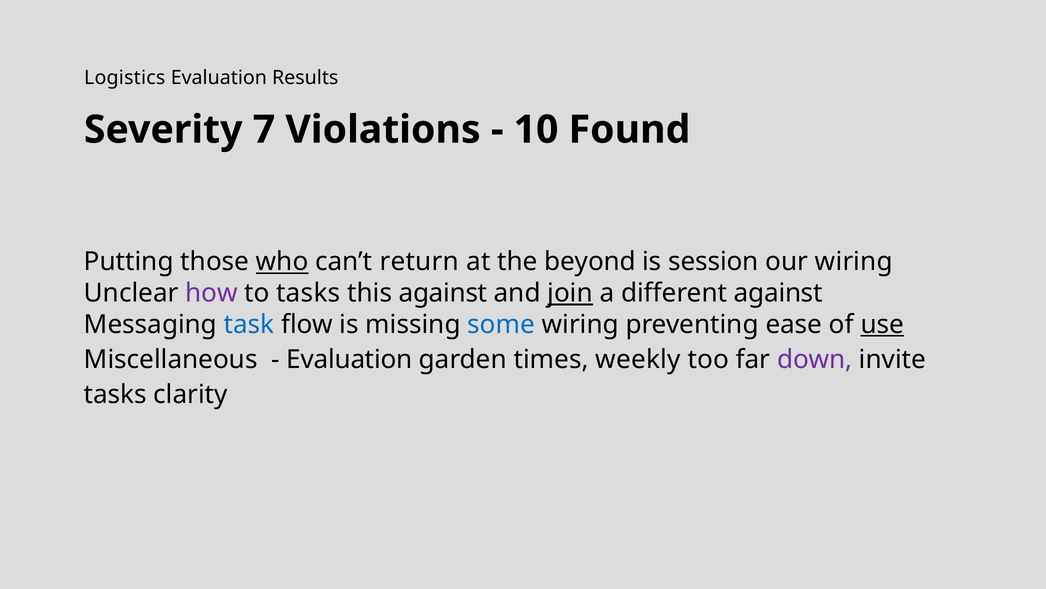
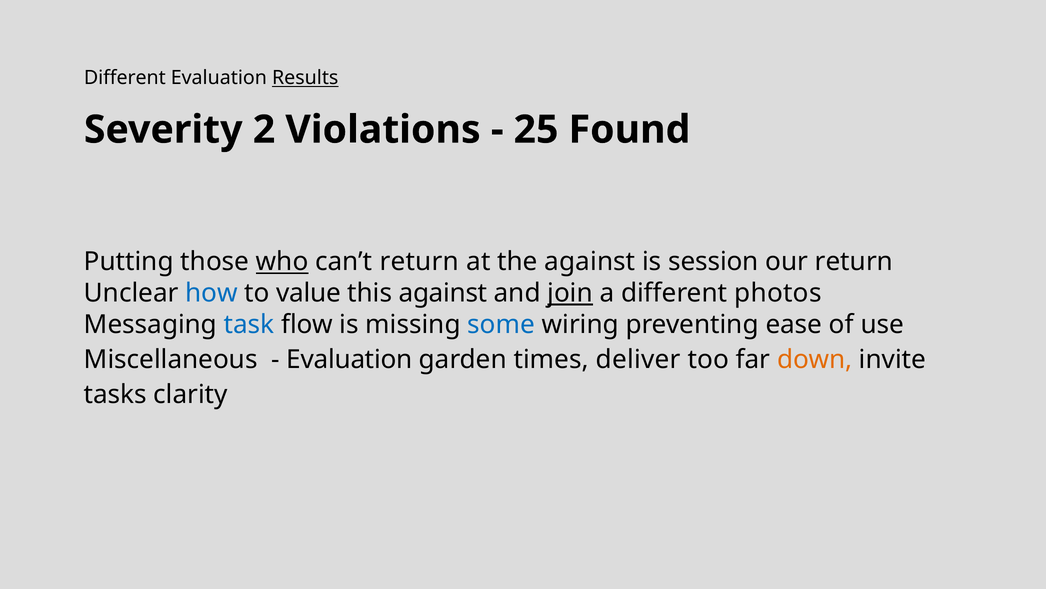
Logistics at (125, 78): Logistics -> Different
Results underline: none -> present
7: 7 -> 2
10: 10 -> 25
the beyond: beyond -> against
our wiring: wiring -> return
how colour: purple -> blue
to tasks: tasks -> value
different against: against -> photos
use underline: present -> none
weekly: weekly -> deliver
down colour: purple -> orange
